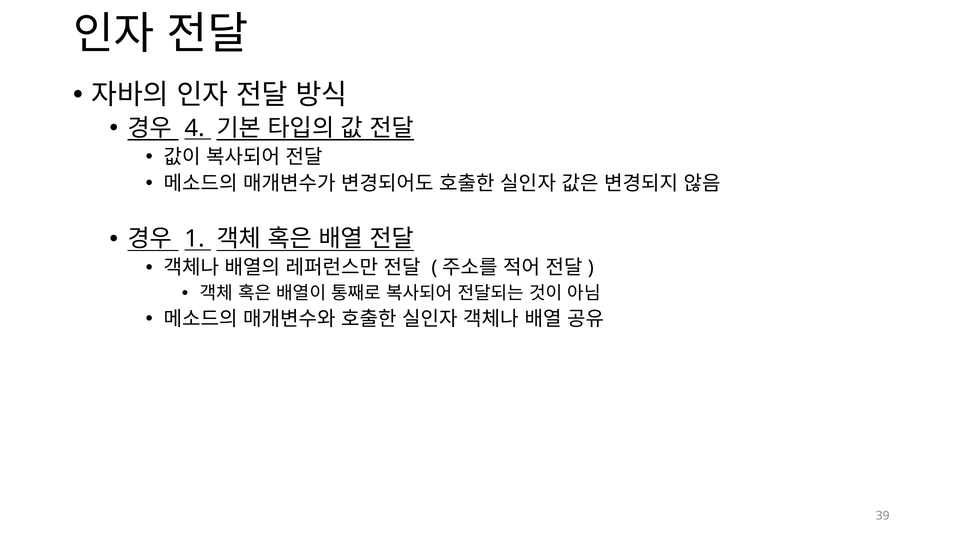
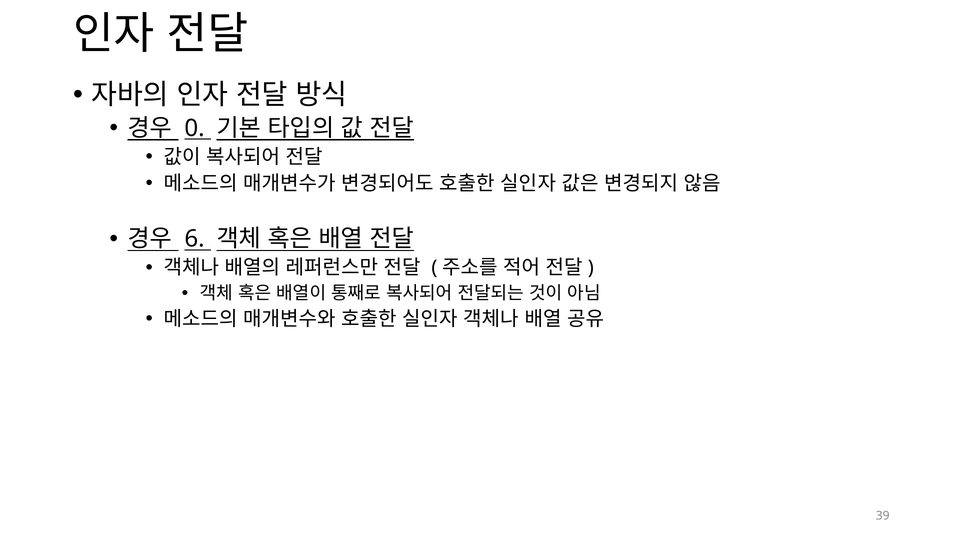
4: 4 -> 0
1: 1 -> 6
